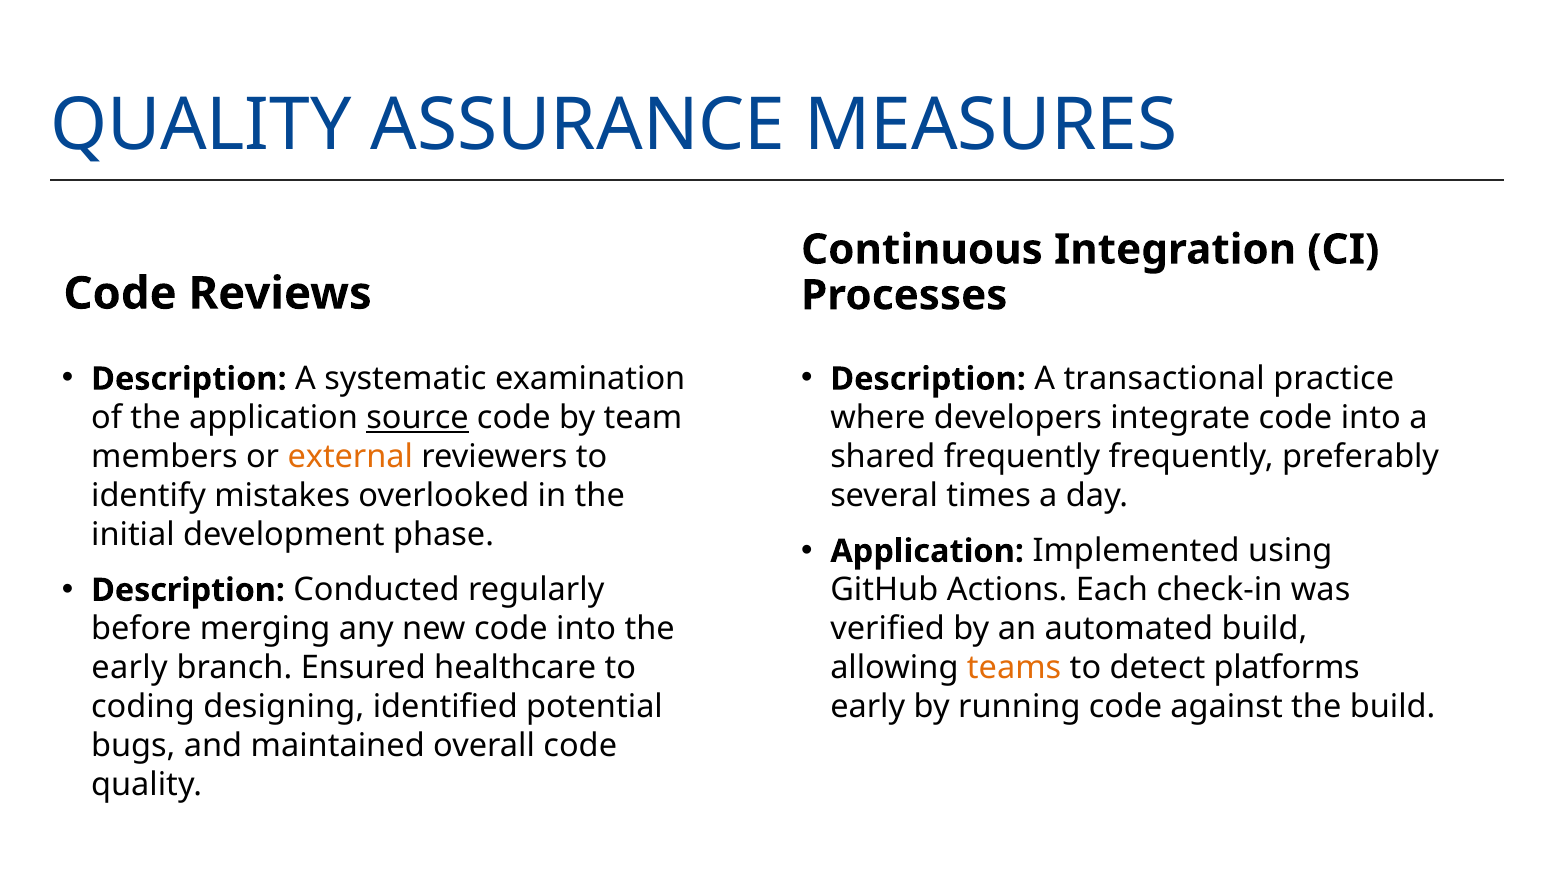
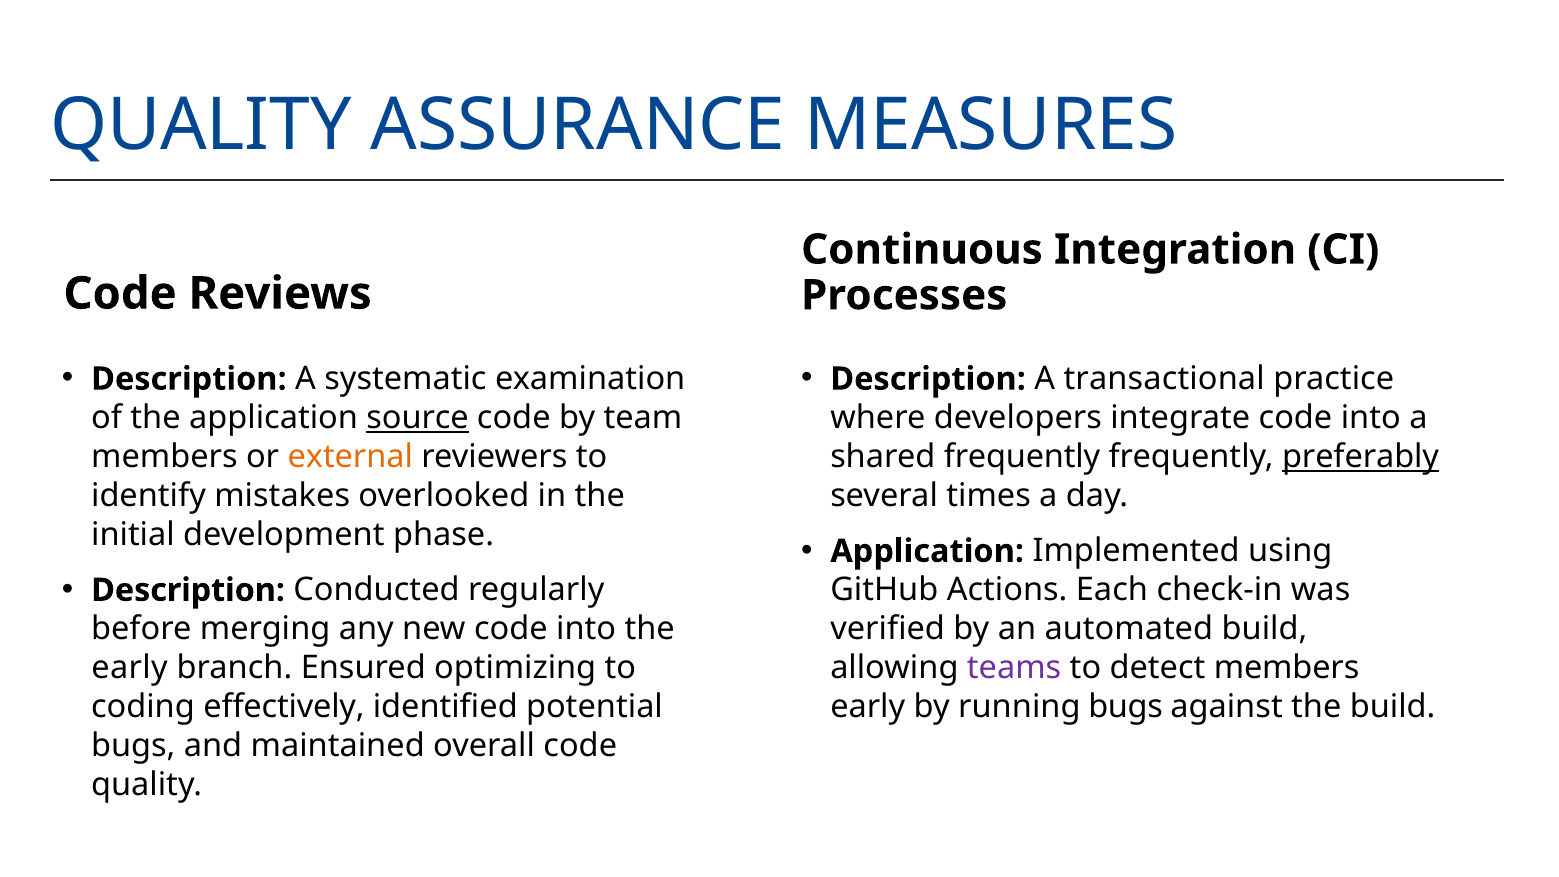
preferably underline: none -> present
healthcare: healthcare -> optimizing
teams colour: orange -> purple
detect platforms: platforms -> members
designing: designing -> effectively
running code: code -> bugs
